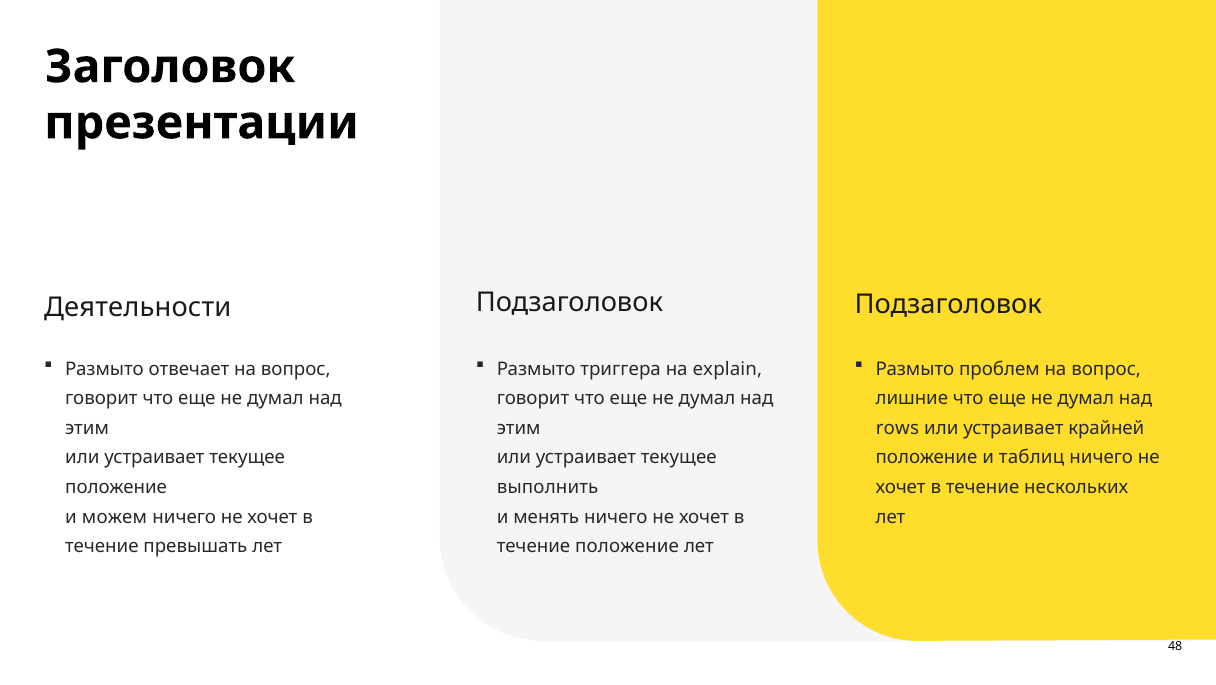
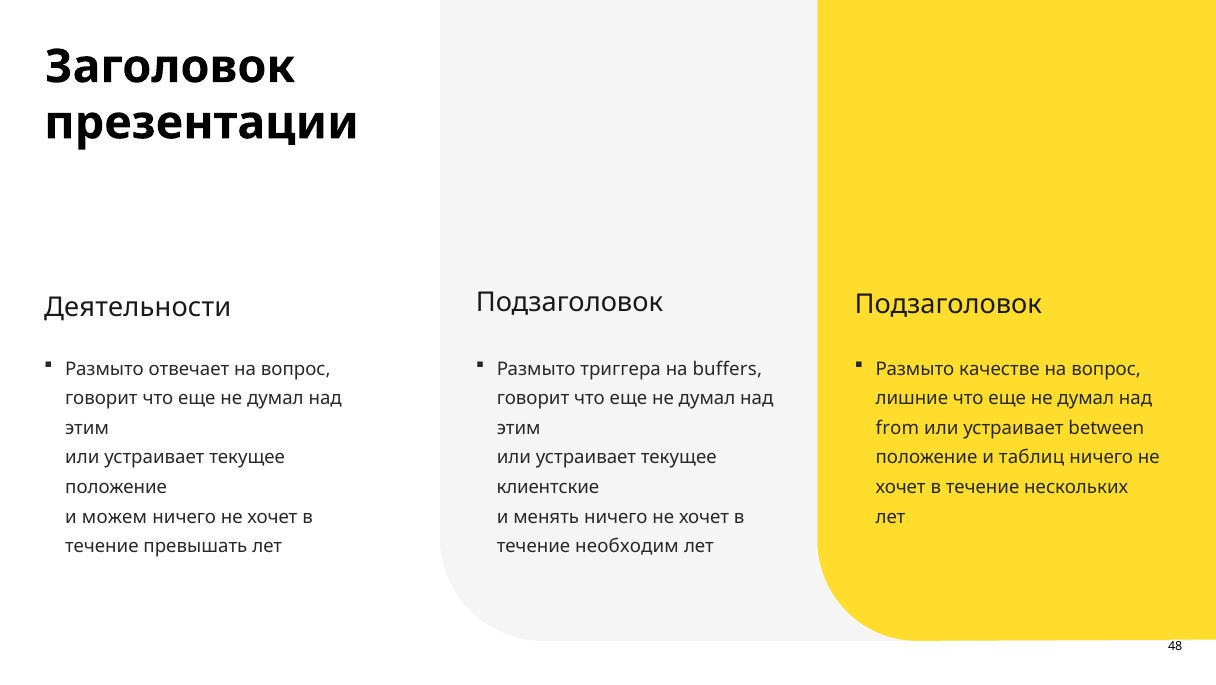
explain: explain -> buffers
проблем: проблем -> качестве
rows: rows -> from
крайней: крайней -> between
выполнить: выполнить -> клиентские
течение положение: положение -> необходим
